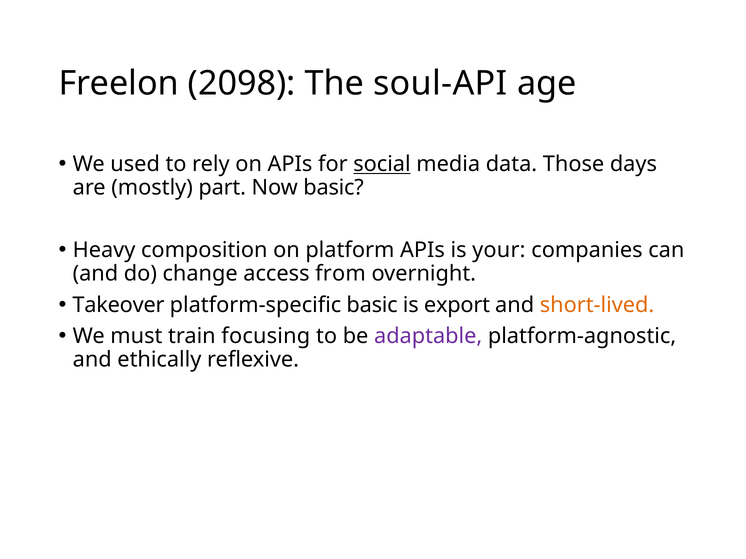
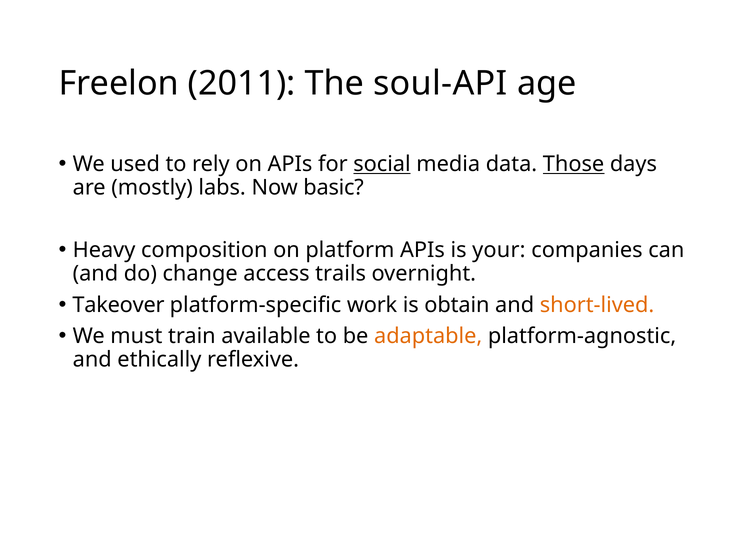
2098: 2098 -> 2011
Those underline: none -> present
part: part -> labs
from: from -> trails
platform-specific basic: basic -> work
export: export -> obtain
focusing: focusing -> available
adaptable colour: purple -> orange
